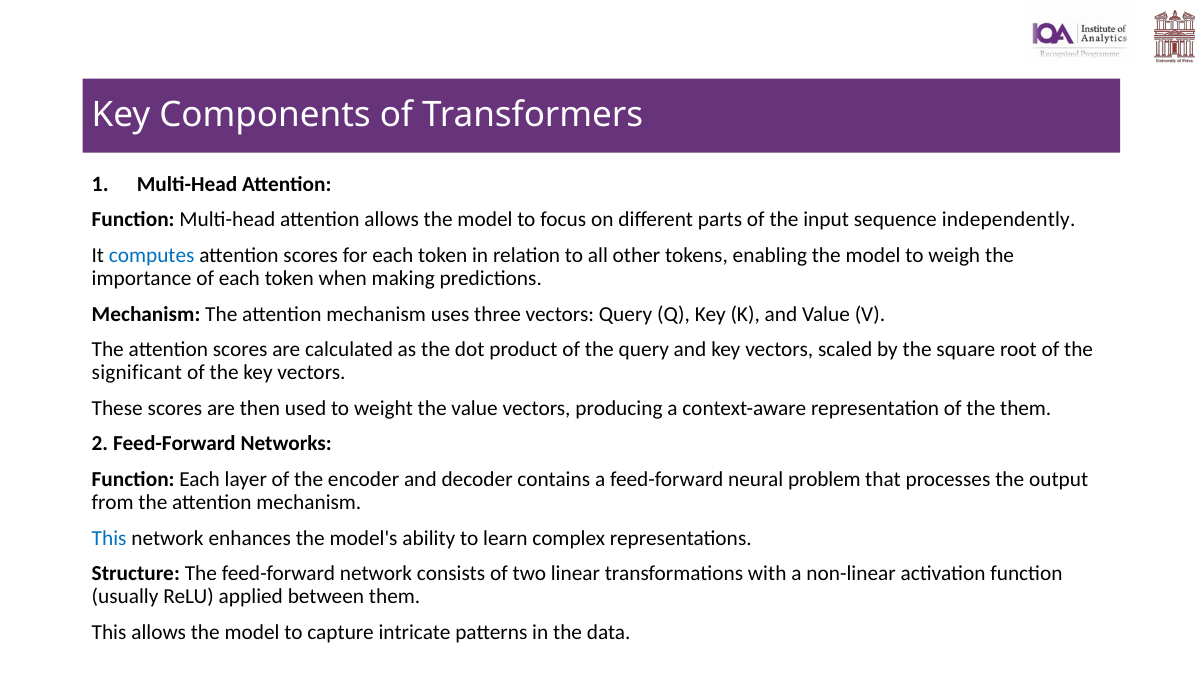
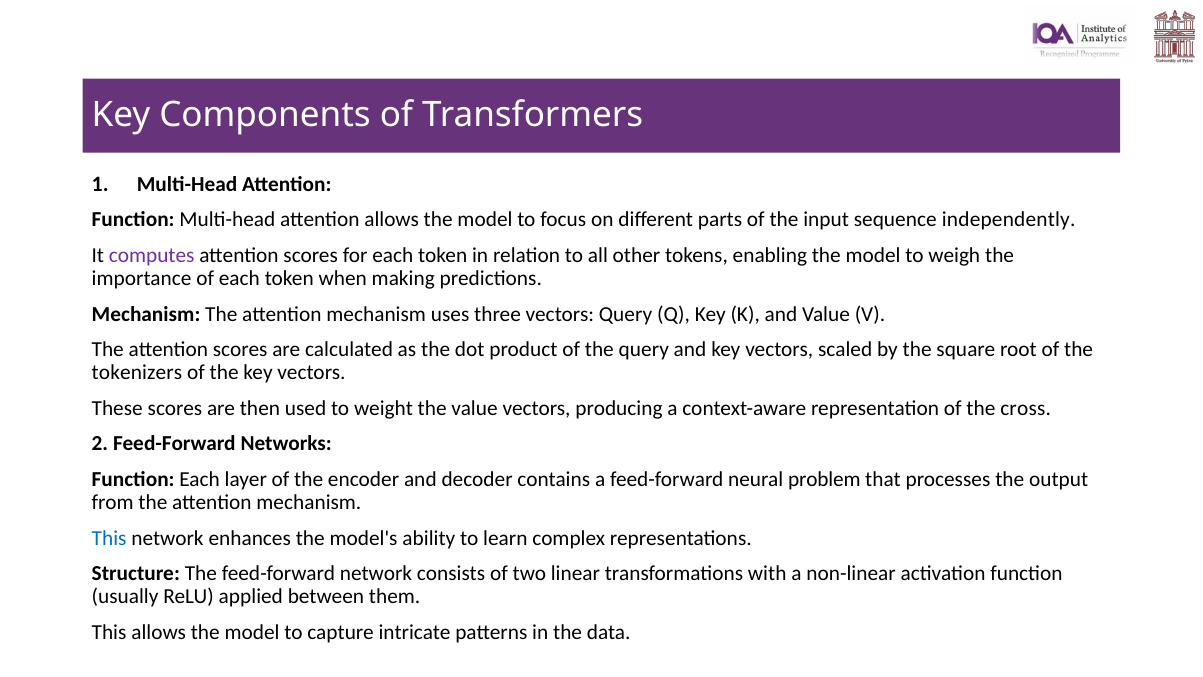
computes colour: blue -> purple
significant: significant -> tokenizers
the them: them -> cross
